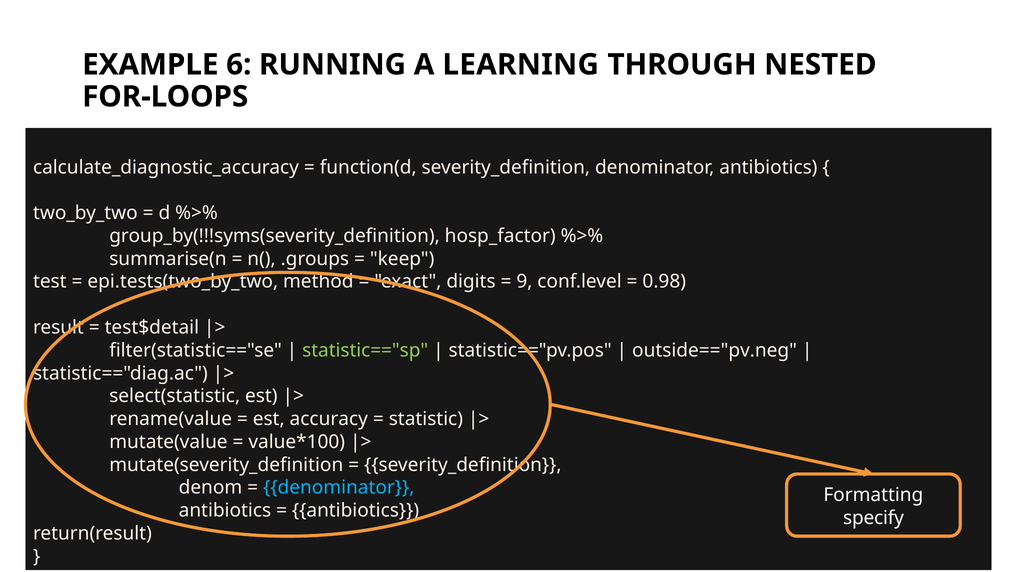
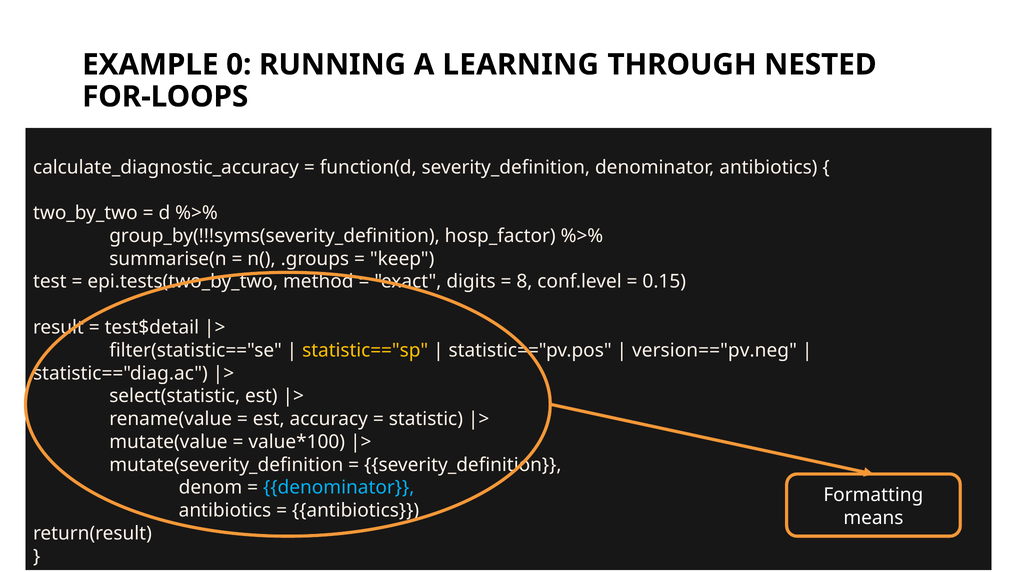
6: 6 -> 0
9: 9 -> 8
0.98: 0.98 -> 0.15
statistic=="sp colour: light green -> yellow
outside=="pv.neg: outside=="pv.neg -> version=="pv.neg
specify: specify -> means
